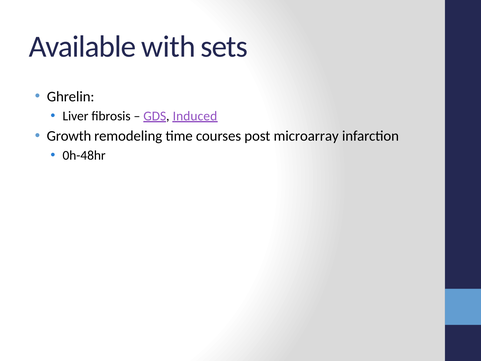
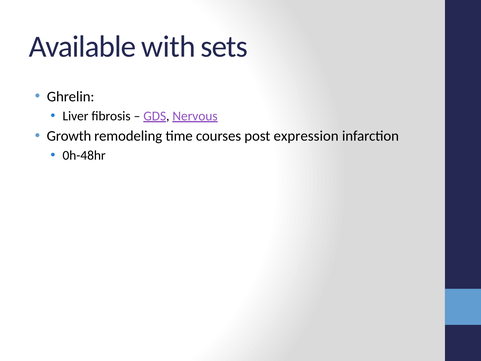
Induced: Induced -> Nervous
microarray: microarray -> expression
